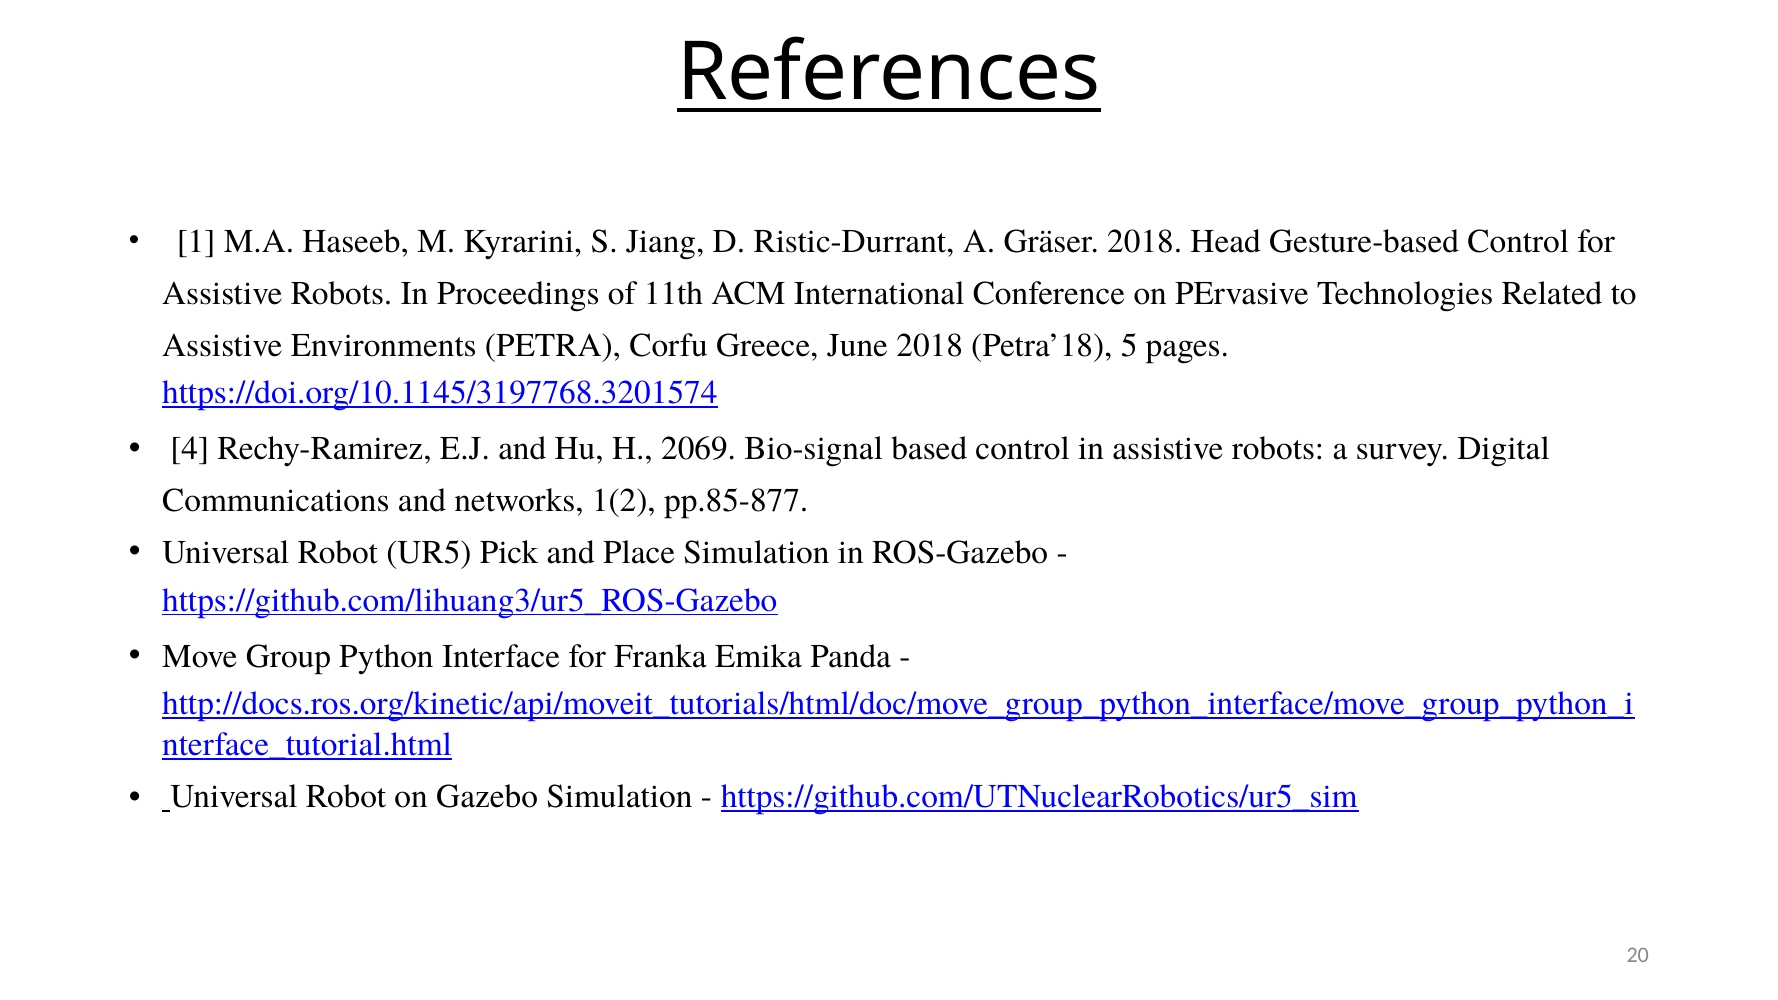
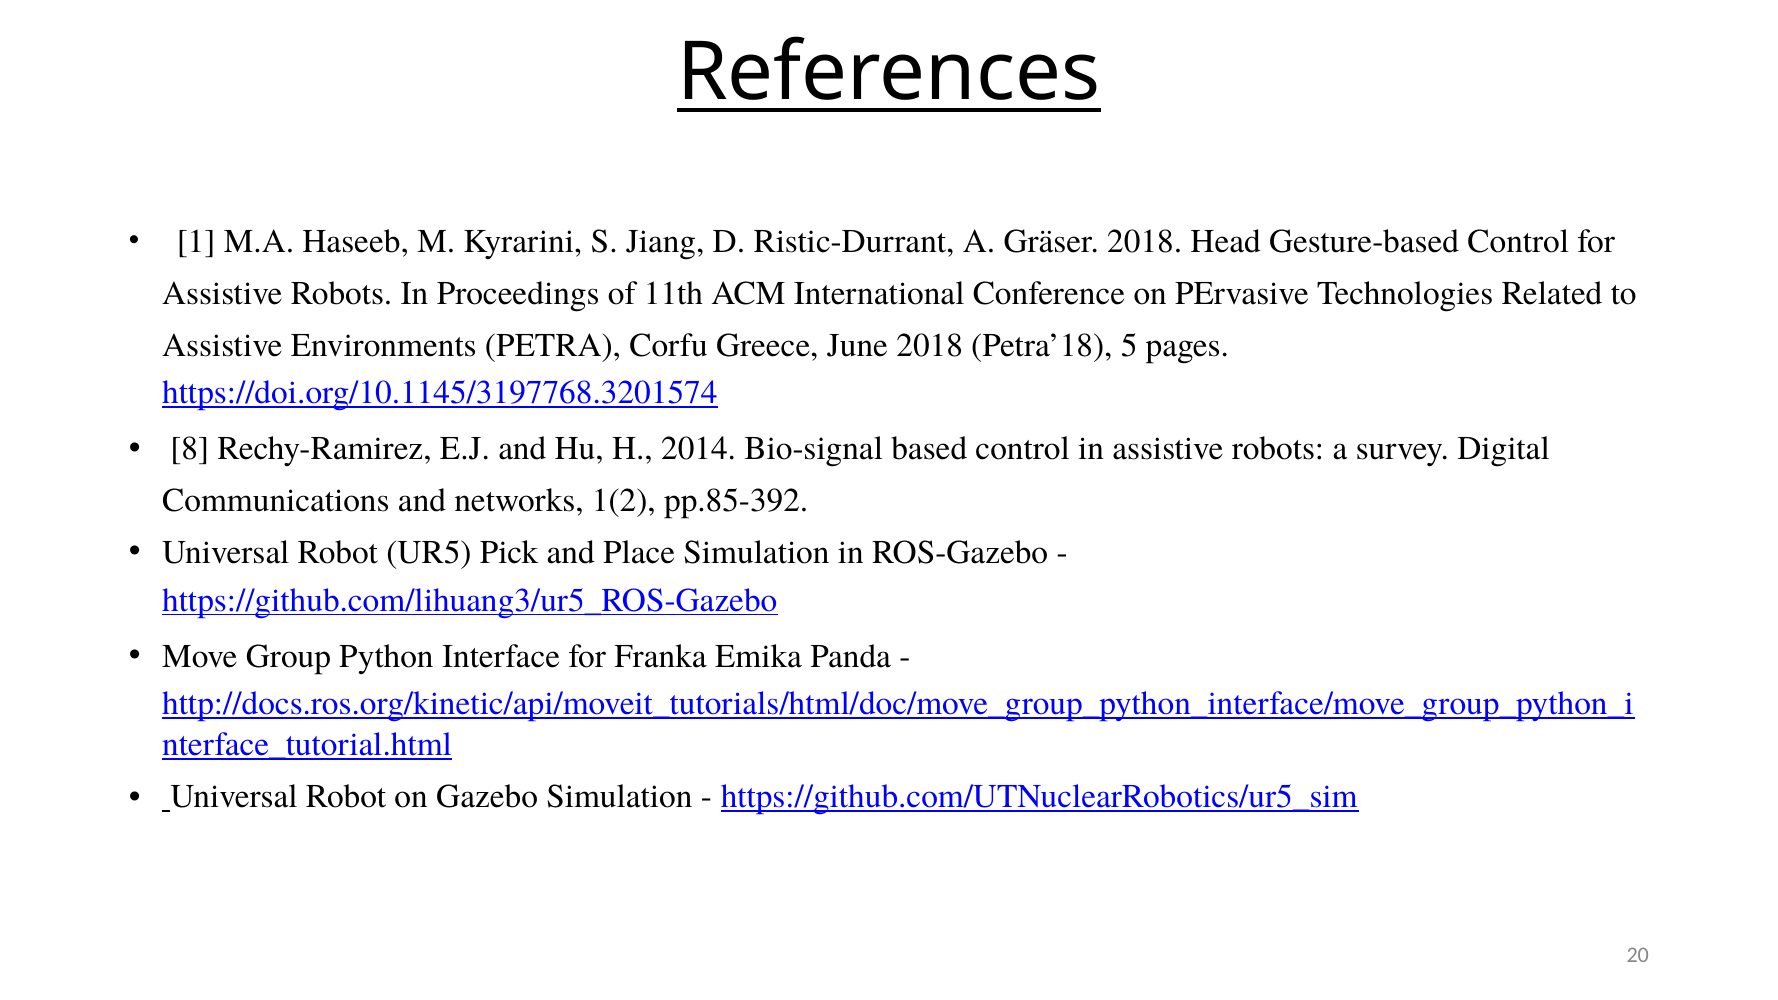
4: 4 -> 8
2069: 2069 -> 2014
pp.85-877: pp.85-877 -> pp.85-392
